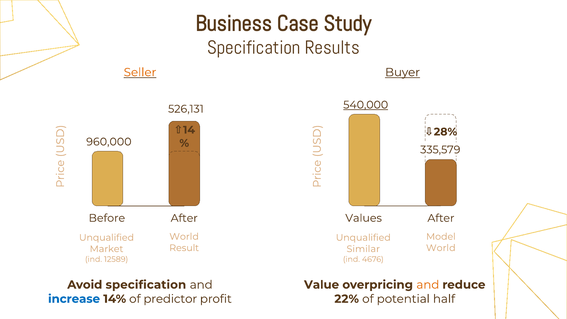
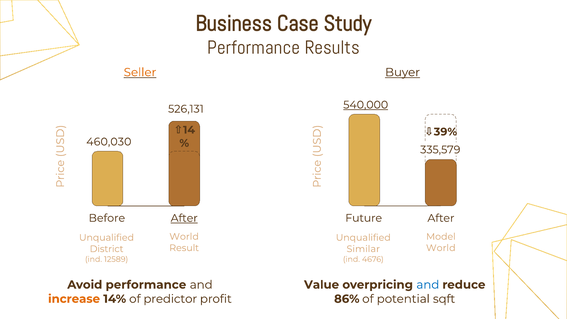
Specification at (254, 48): Specification -> Performance
28%: 28% -> 39%
960,000: 960,000 -> 460,030
Values: Values -> Future
After at (184, 218) underline: none -> present
Market: Market -> District
Avoid specification: specification -> performance
and at (428, 285) colour: orange -> blue
increase colour: blue -> orange
22%: 22% -> 86%
half: half -> sqft
